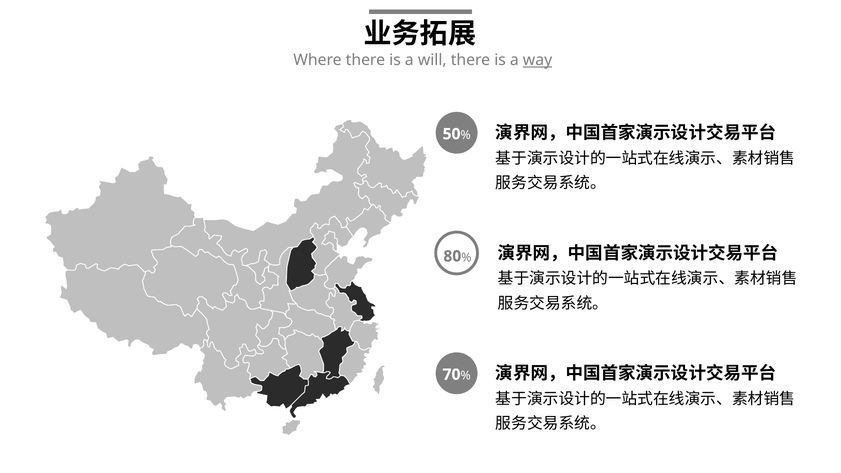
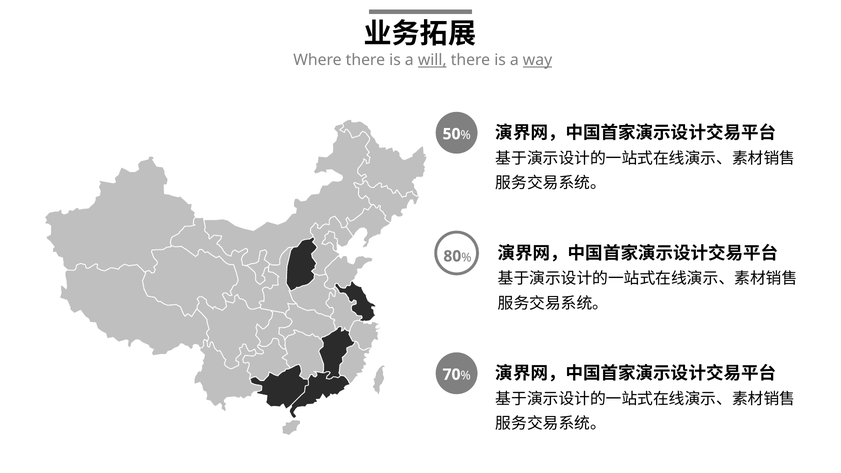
will underline: none -> present
